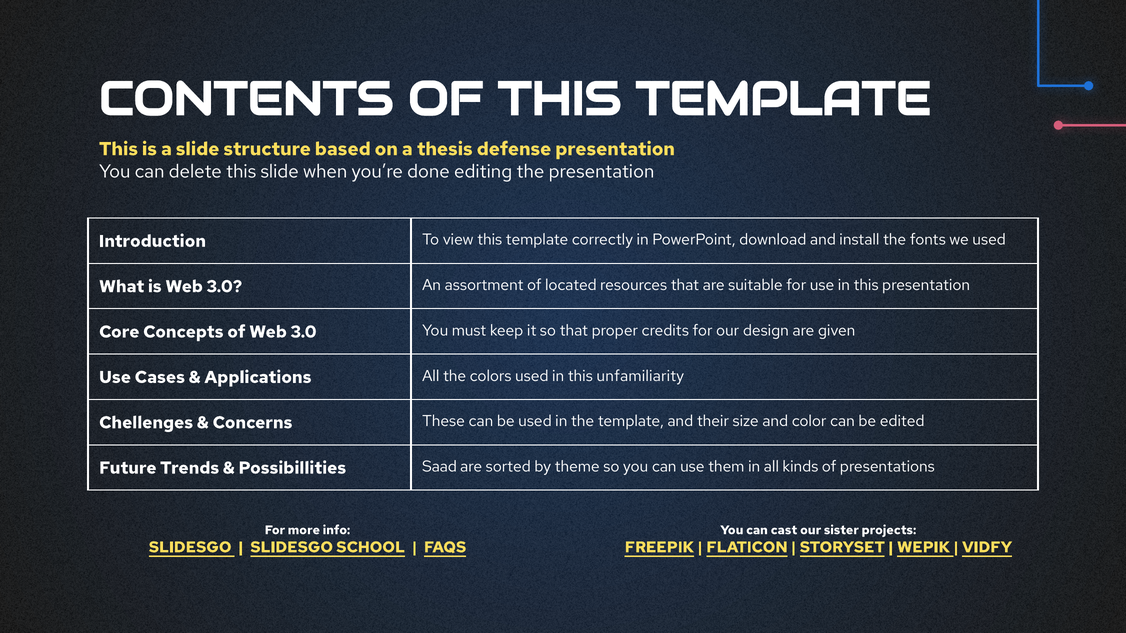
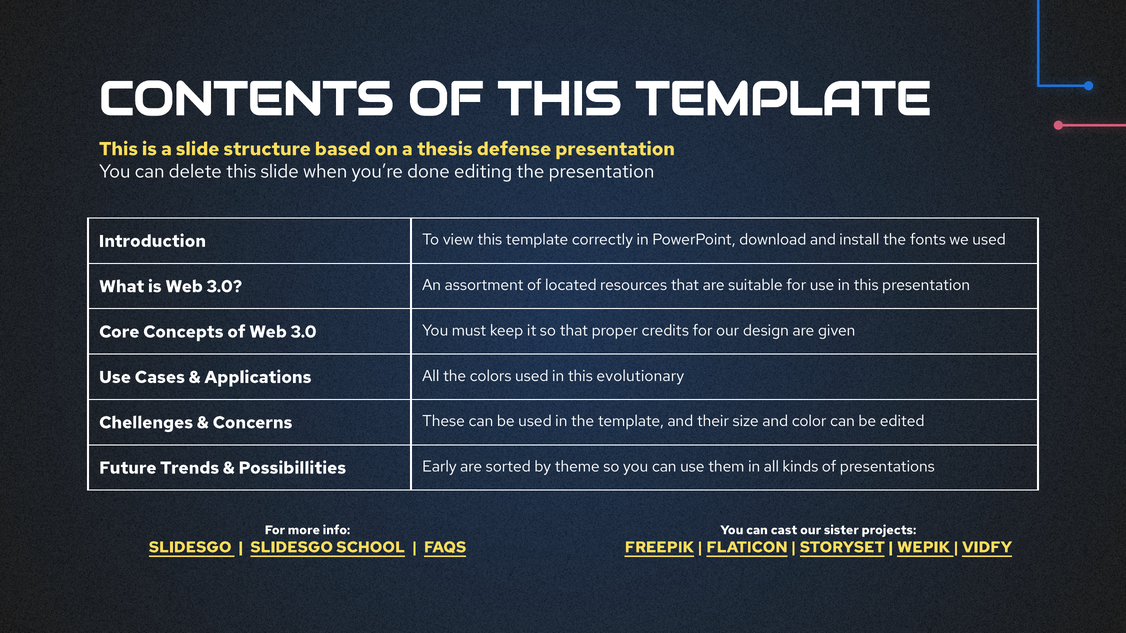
unfamiliarity: unfamiliarity -> evolutionary
Saad: Saad -> Early
